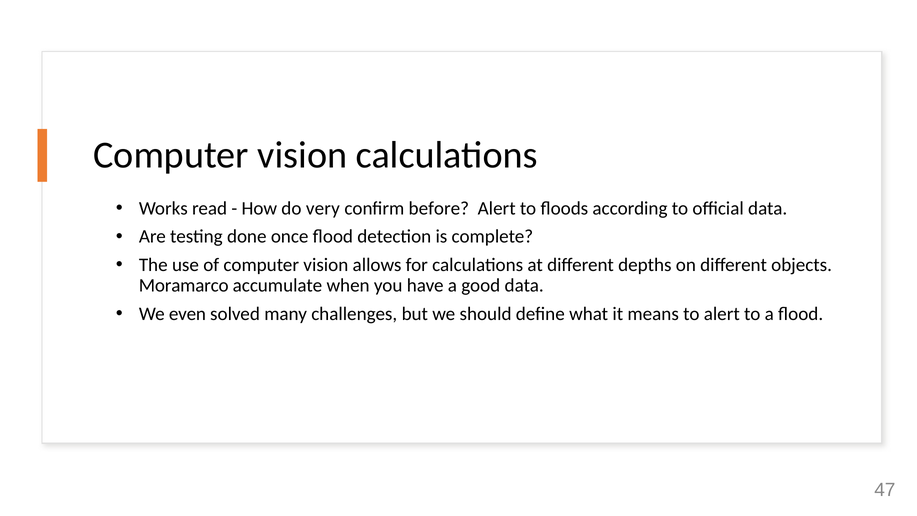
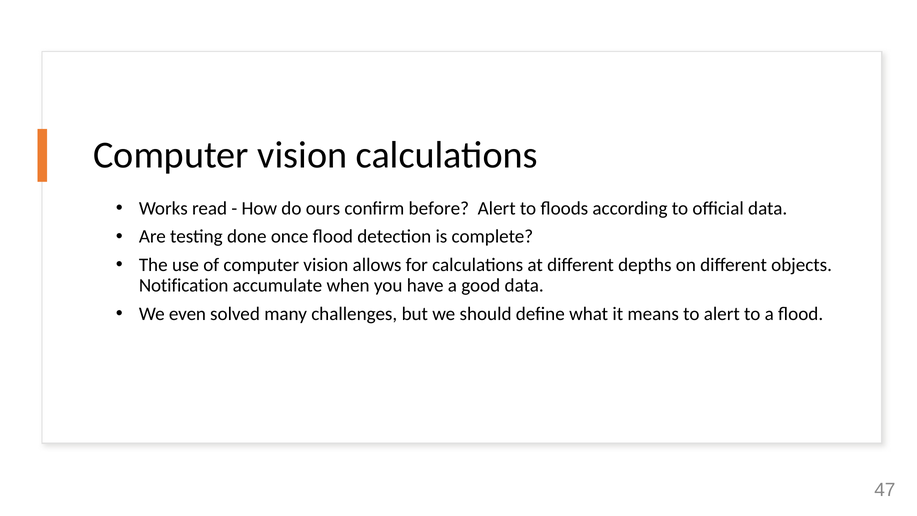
very: very -> ours
Moramarco: Moramarco -> Notification
